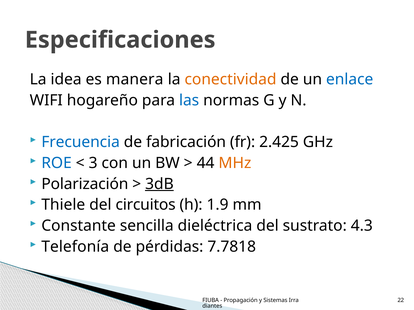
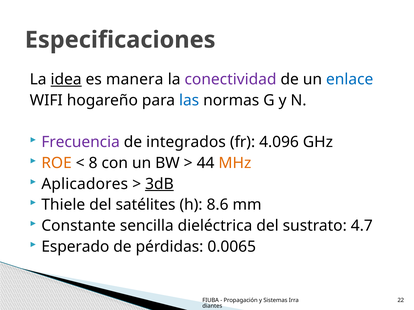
idea underline: none -> present
conectividad colour: orange -> purple
Frecuencia colour: blue -> purple
fabricación: fabricación -> integrados
2.425: 2.425 -> 4.096
ROE colour: blue -> orange
3: 3 -> 8
Polarización: Polarización -> Aplicadores
circuitos: circuitos -> satélites
1.9: 1.9 -> 8.6
4.3: 4.3 -> 4.7
Telefonía: Telefonía -> Esperado
7.7818: 7.7818 -> 0.0065
